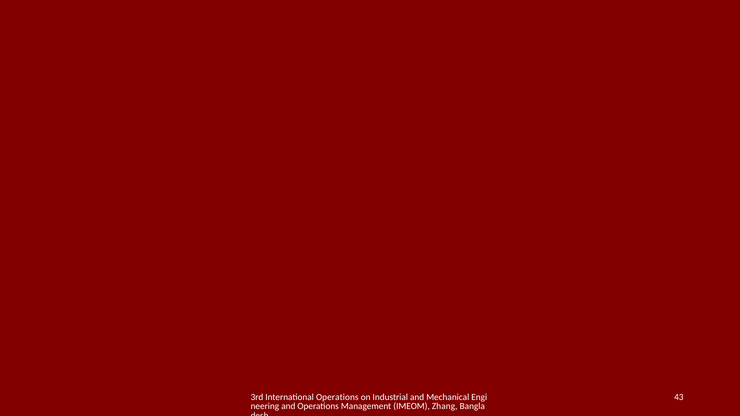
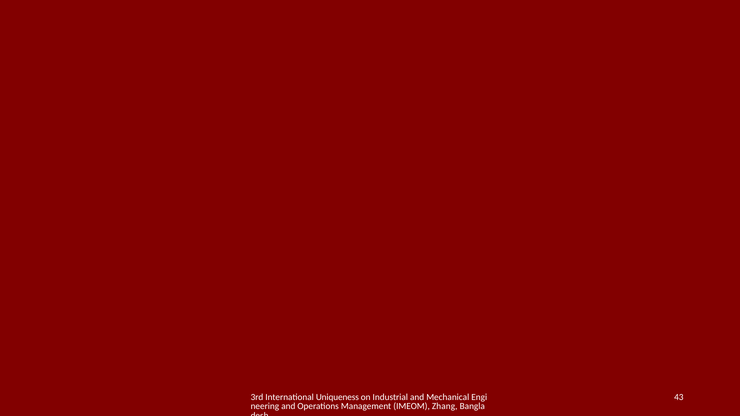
International Operations: Operations -> Uniqueness
